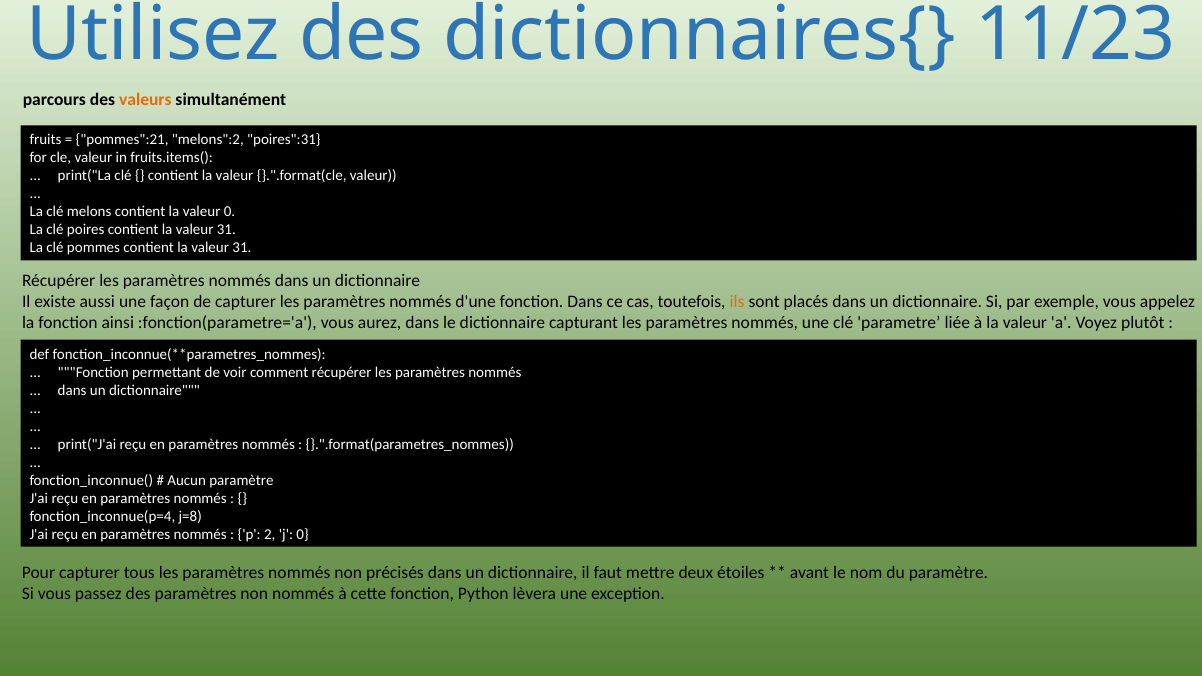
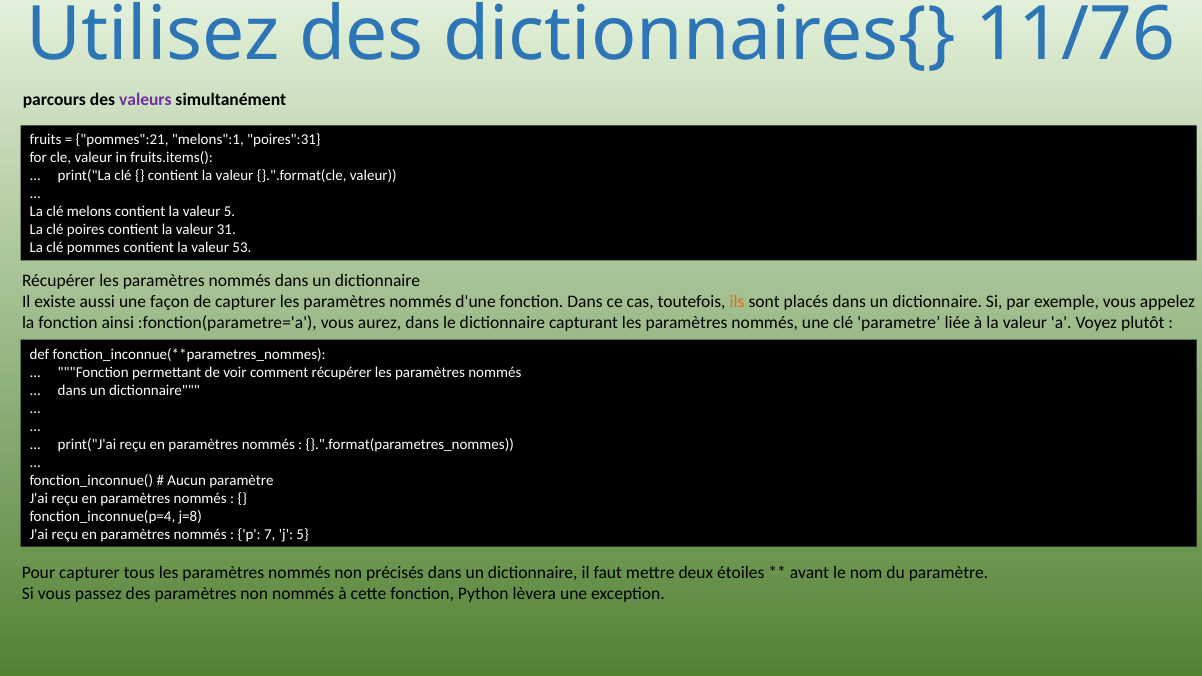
11/23: 11/23 -> 11/76
valeurs colour: orange -> purple
melons":2: melons":2 -> melons":1
valeur 0: 0 -> 5
31 at (242, 248): 31 -> 53
2: 2 -> 7
j 0: 0 -> 5
